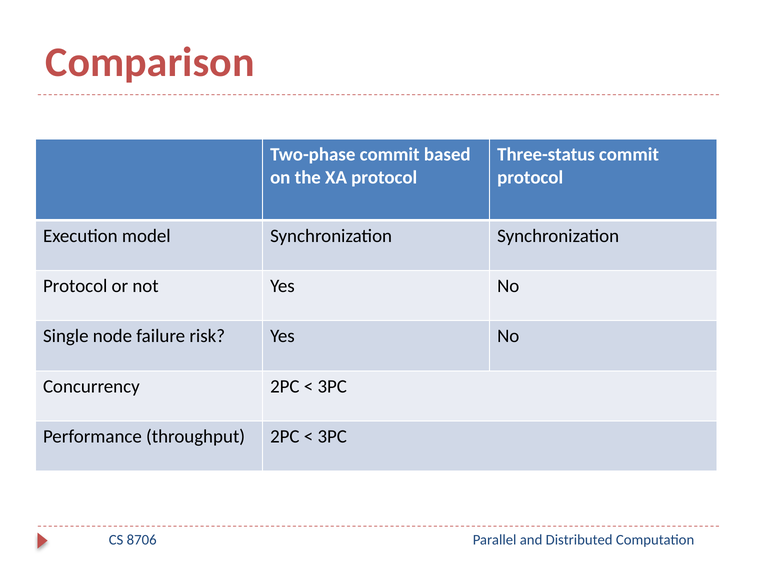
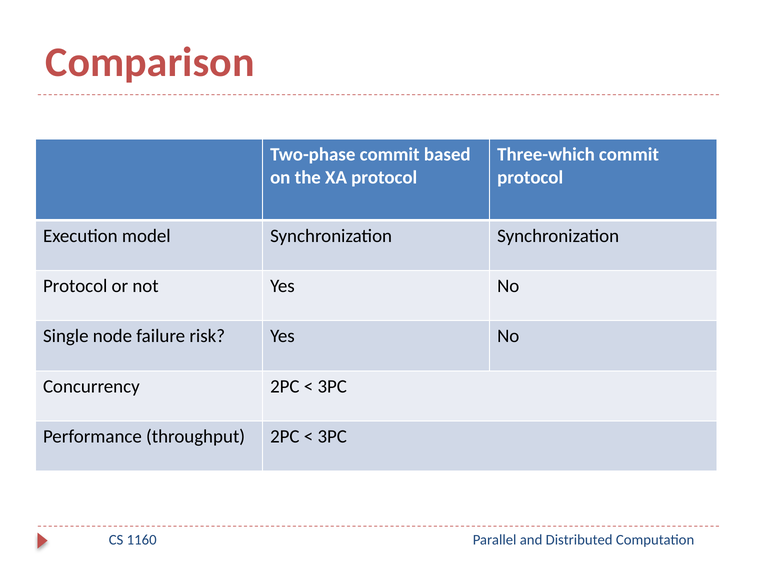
Three-status: Three-status -> Three-which
8706: 8706 -> 1160
